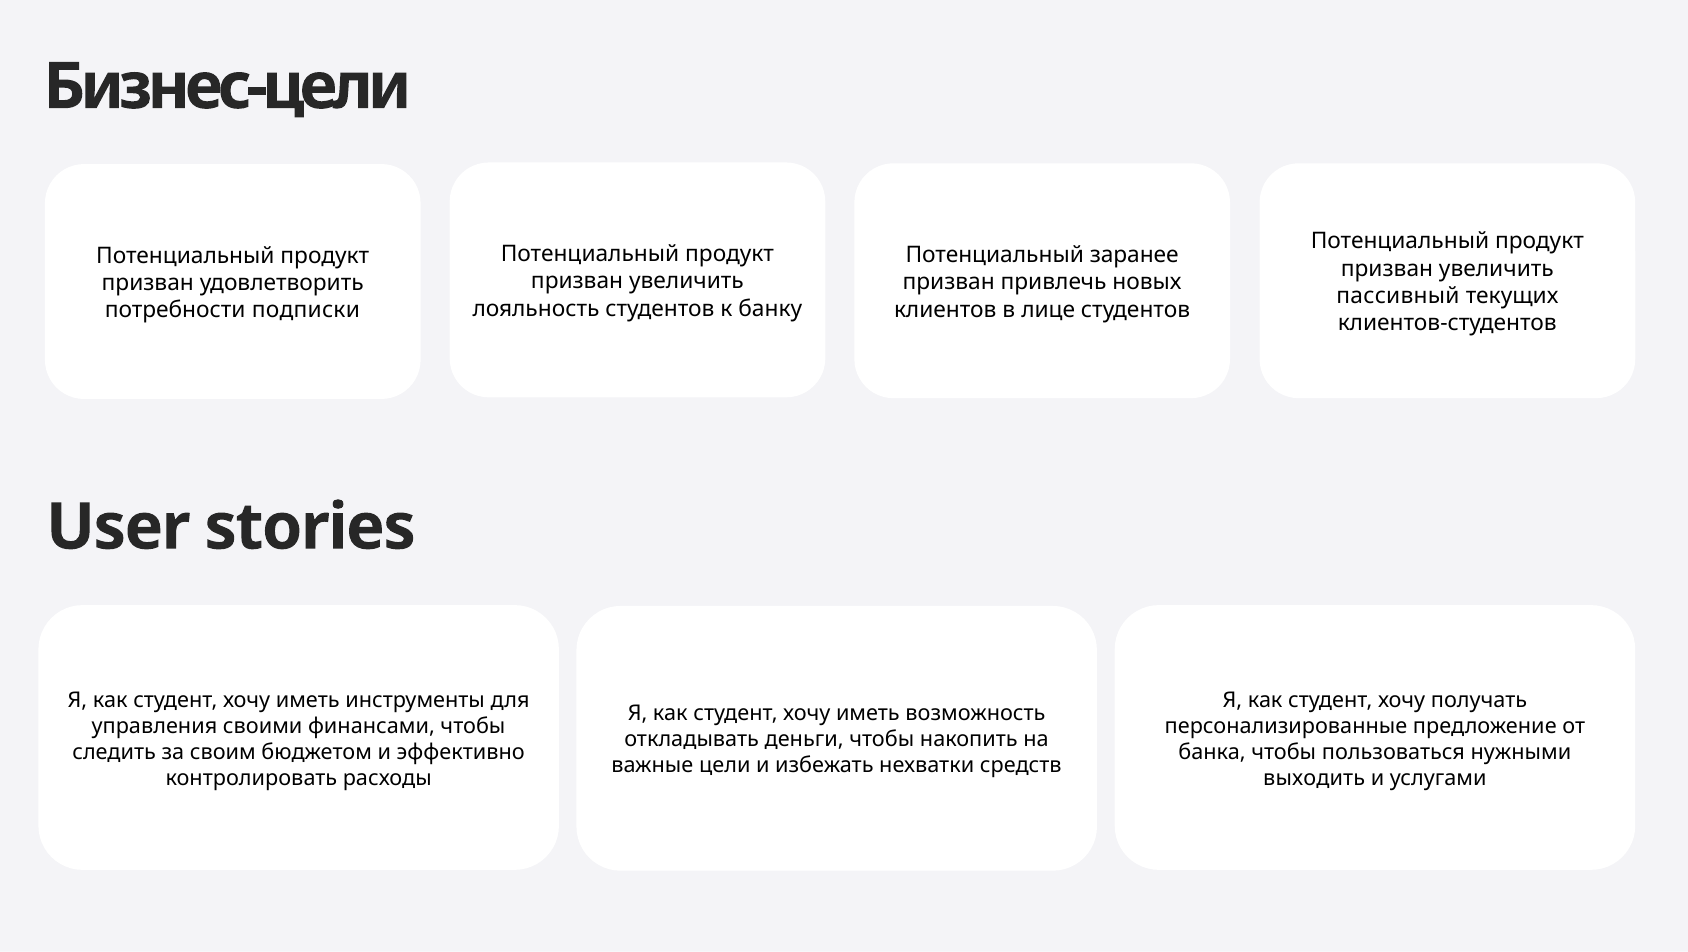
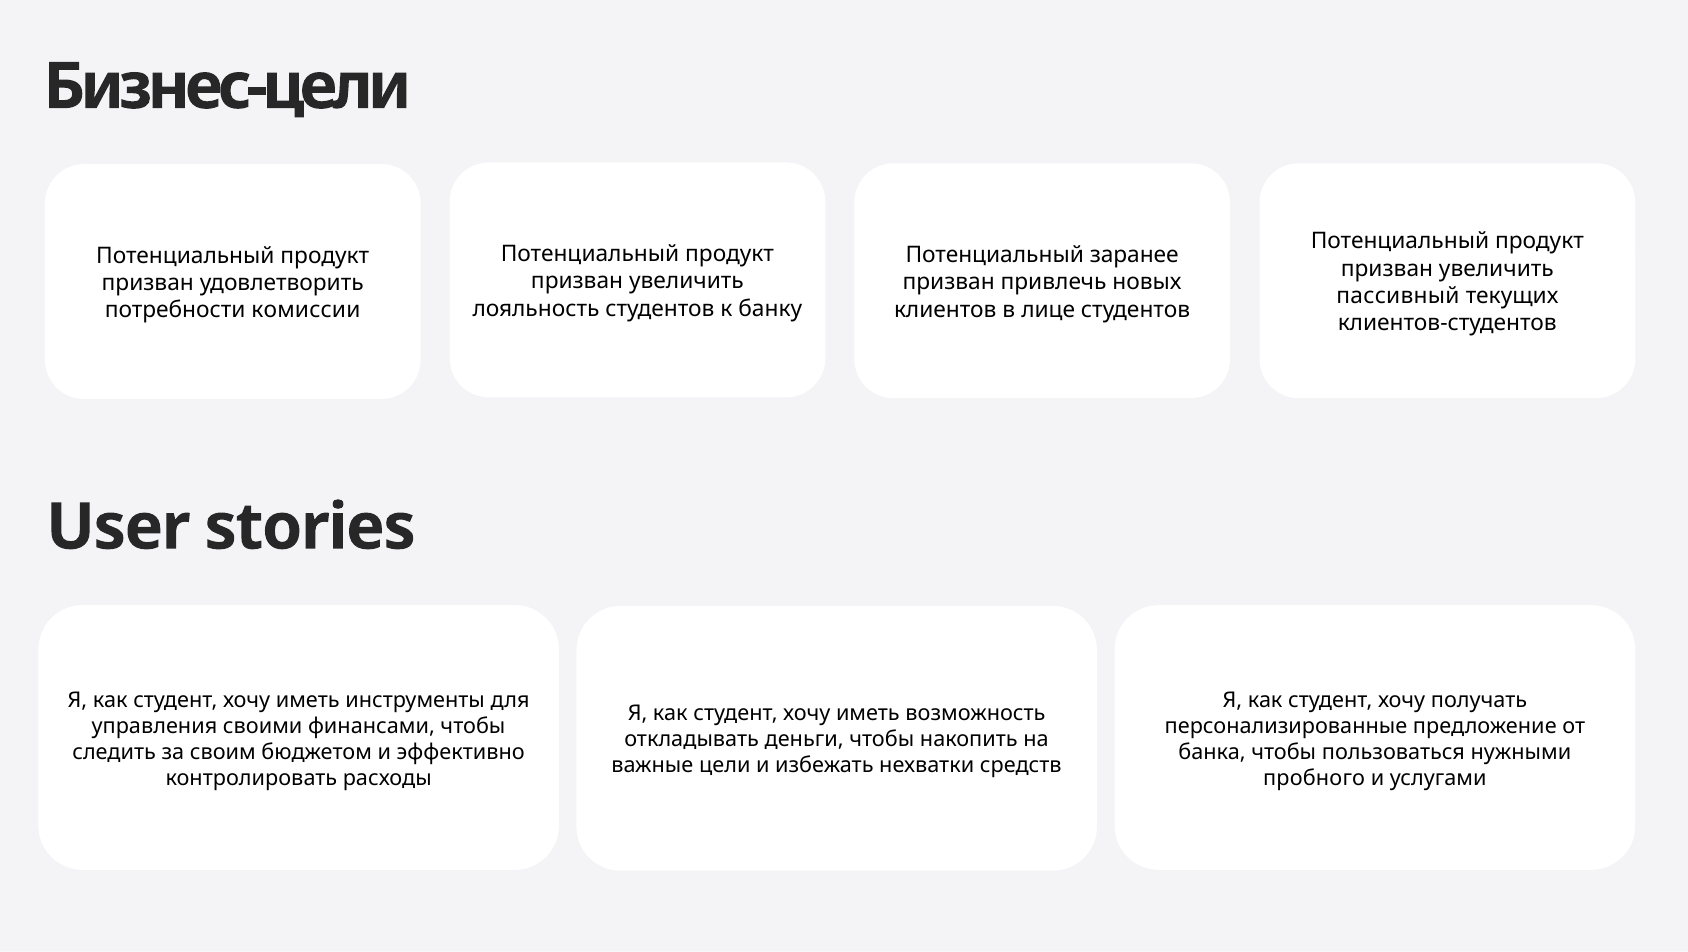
подписки: подписки -> комиссии
выходить: выходить -> пробного
